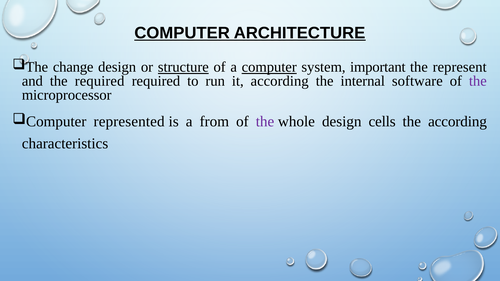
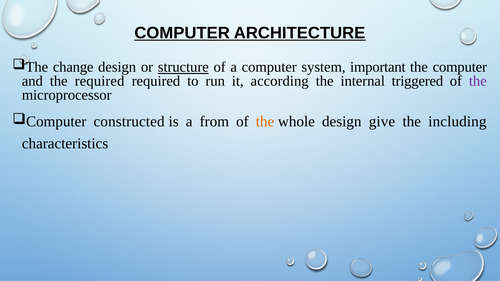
computer at (269, 67) underline: present -> none
the represent: represent -> computer
software: software -> triggered
represented: represented -> constructed
the at (265, 122) colour: purple -> orange
cells: cells -> give
the according: according -> including
